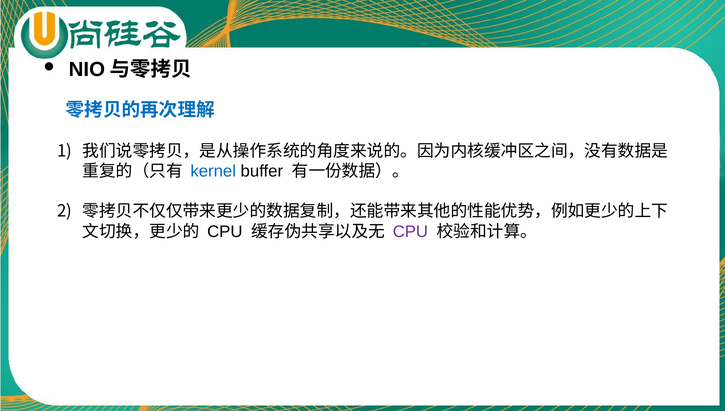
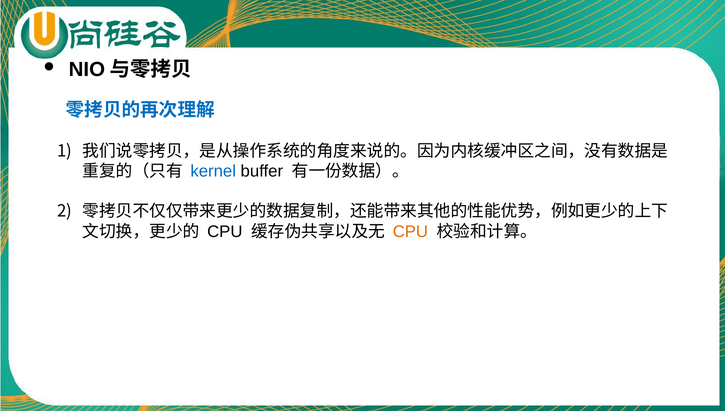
CPU at (410, 232) colour: purple -> orange
